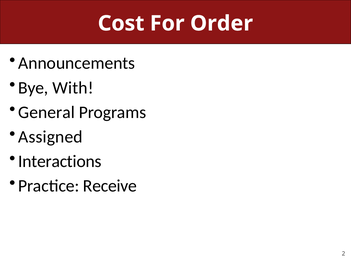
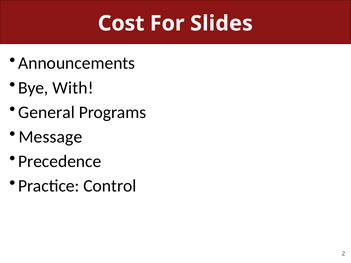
Order: Order -> Slides
Assigned: Assigned -> Message
Interactions: Interactions -> Precedence
Receive: Receive -> Control
